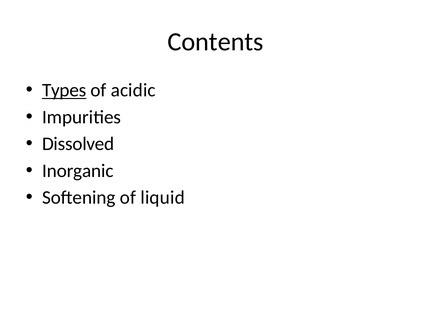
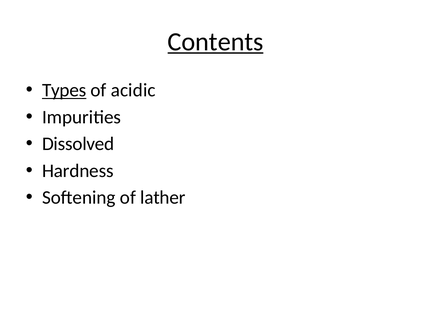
Contents underline: none -> present
Inorganic: Inorganic -> Hardness
liquid: liquid -> lather
